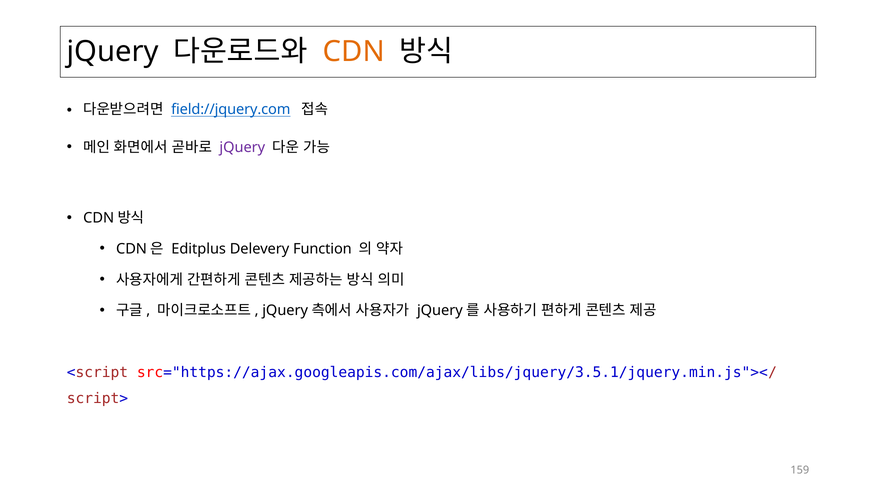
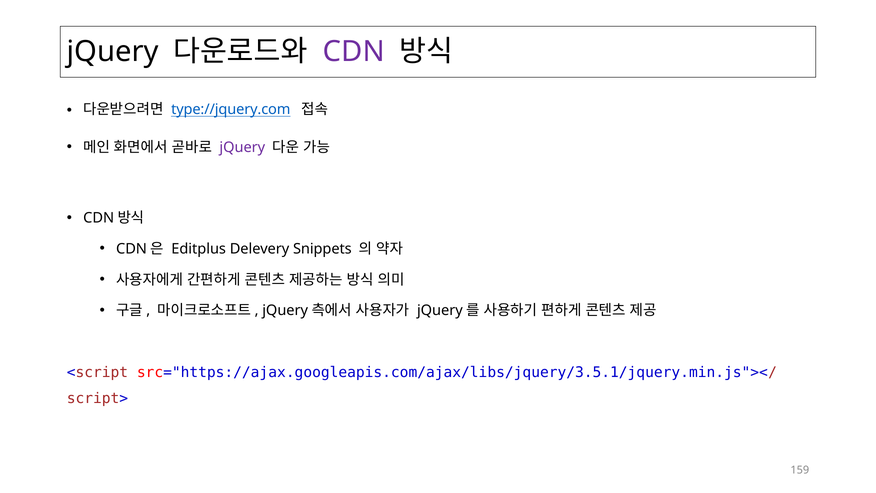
CDN colour: orange -> purple
field://jquery.com: field://jquery.com -> type://jquery.com
Function: Function -> Snippets
